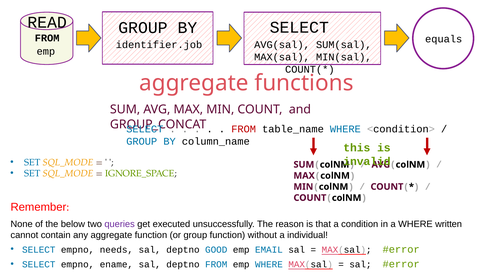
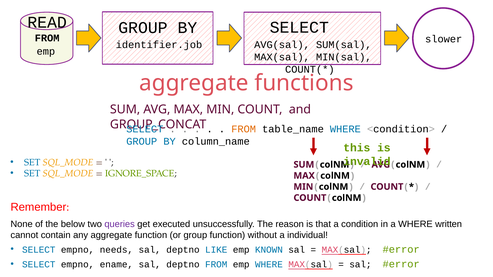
equals: equals -> slower
FROM at (244, 129) colour: red -> orange
GOOD: GOOD -> LIKE
EMAIL: EMAIL -> KNOWN
